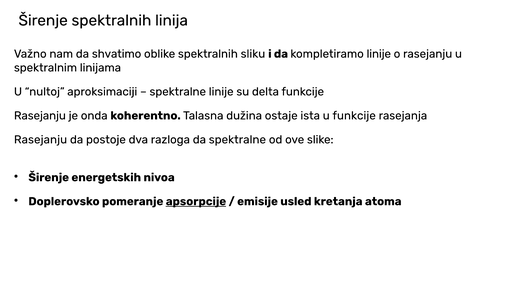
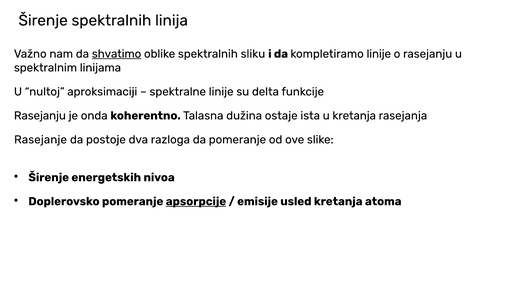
shvatimo underline: none -> present
u funkcije: funkcije -> kretanja
Rasejanju at (41, 139): Rasejanju -> Rasejanje
da spektralne: spektralne -> pomeranje
